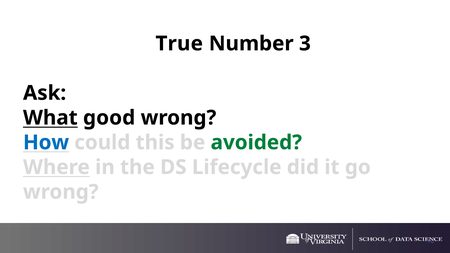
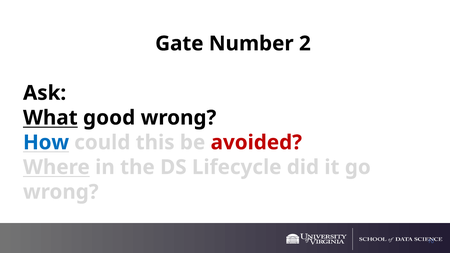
True: True -> Gate
3: 3 -> 2
avoided colour: green -> red
